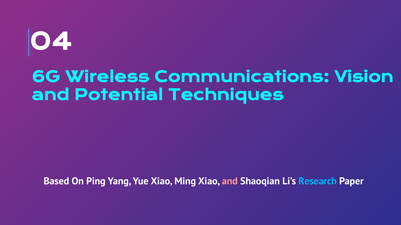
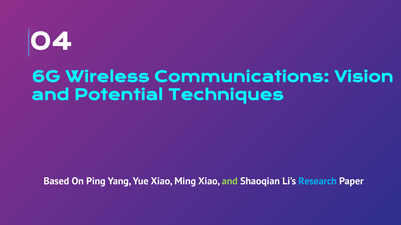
and at (230, 182) colour: pink -> light green
